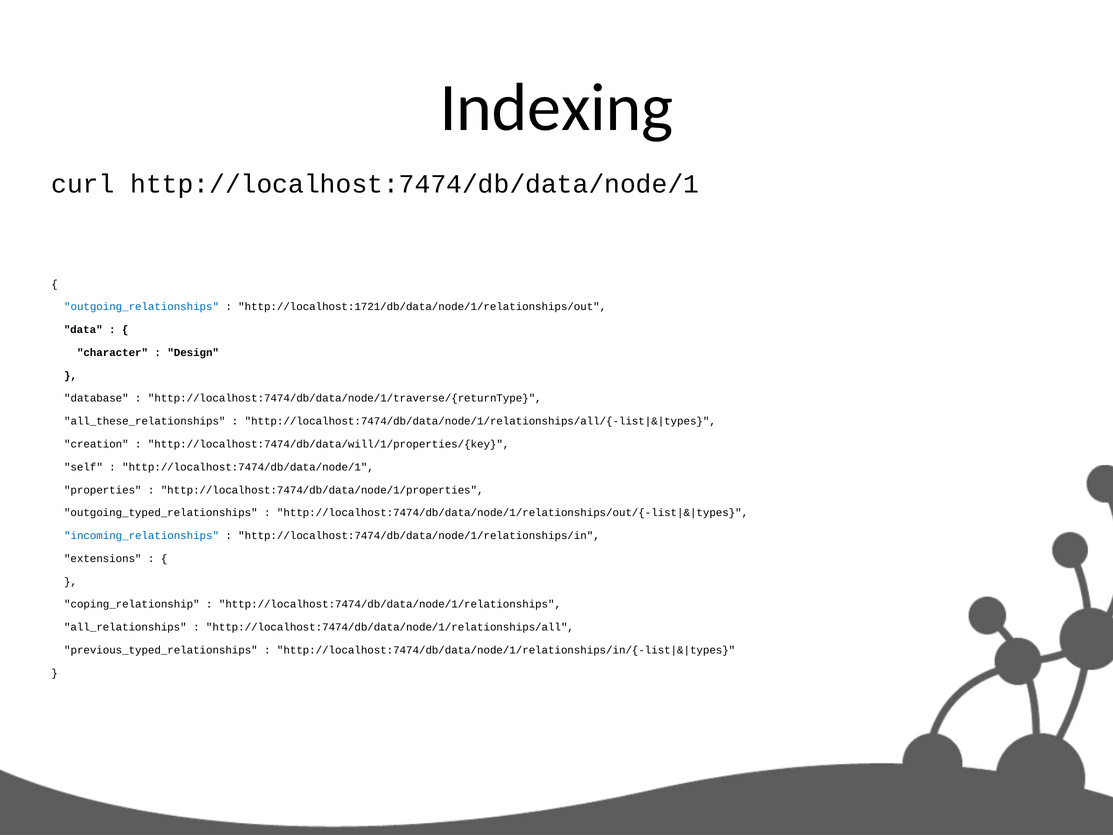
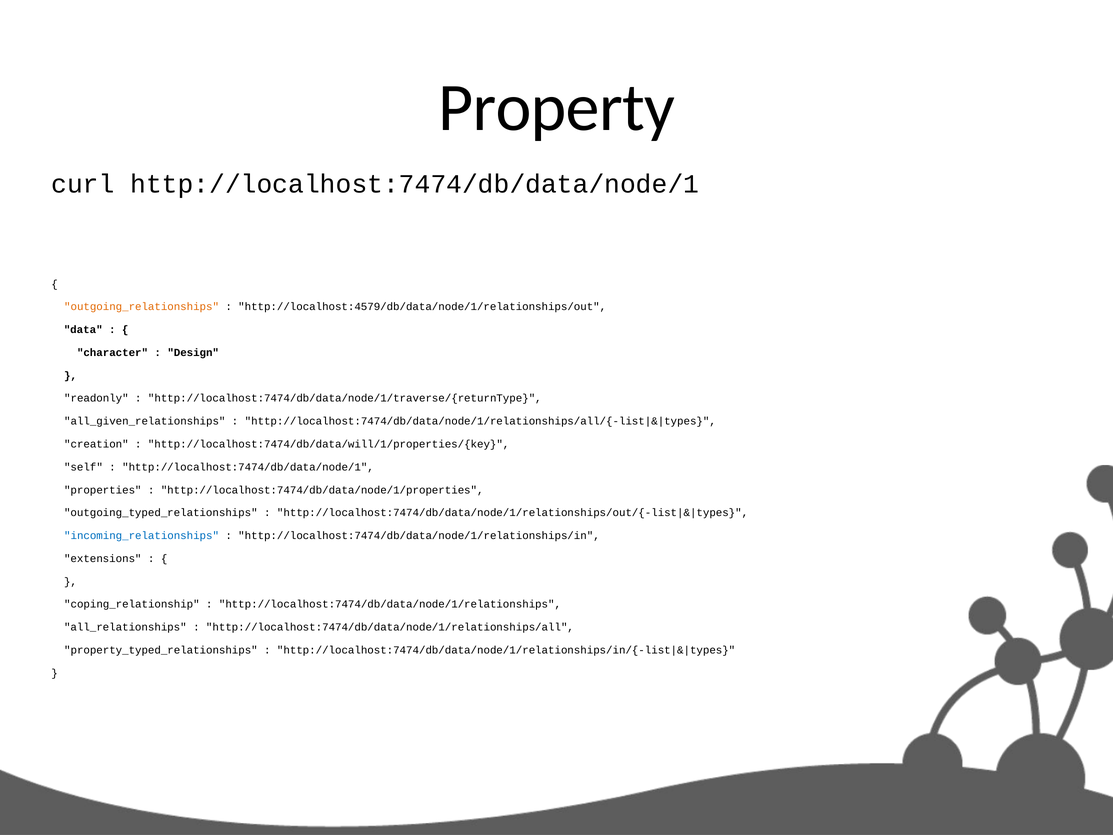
Indexing: Indexing -> Property
outgoing_relationships colour: blue -> orange
http://localhost:1721/db/data/node/1/relationships/out: http://localhost:1721/db/data/node/1/relationships/out -> http://localhost:4579/db/data/node/1/relationships/out
database: database -> readonly
all_these_relationships: all_these_relationships -> all_given_relationships
previous_typed_relationships: previous_typed_relationships -> property_typed_relationships
